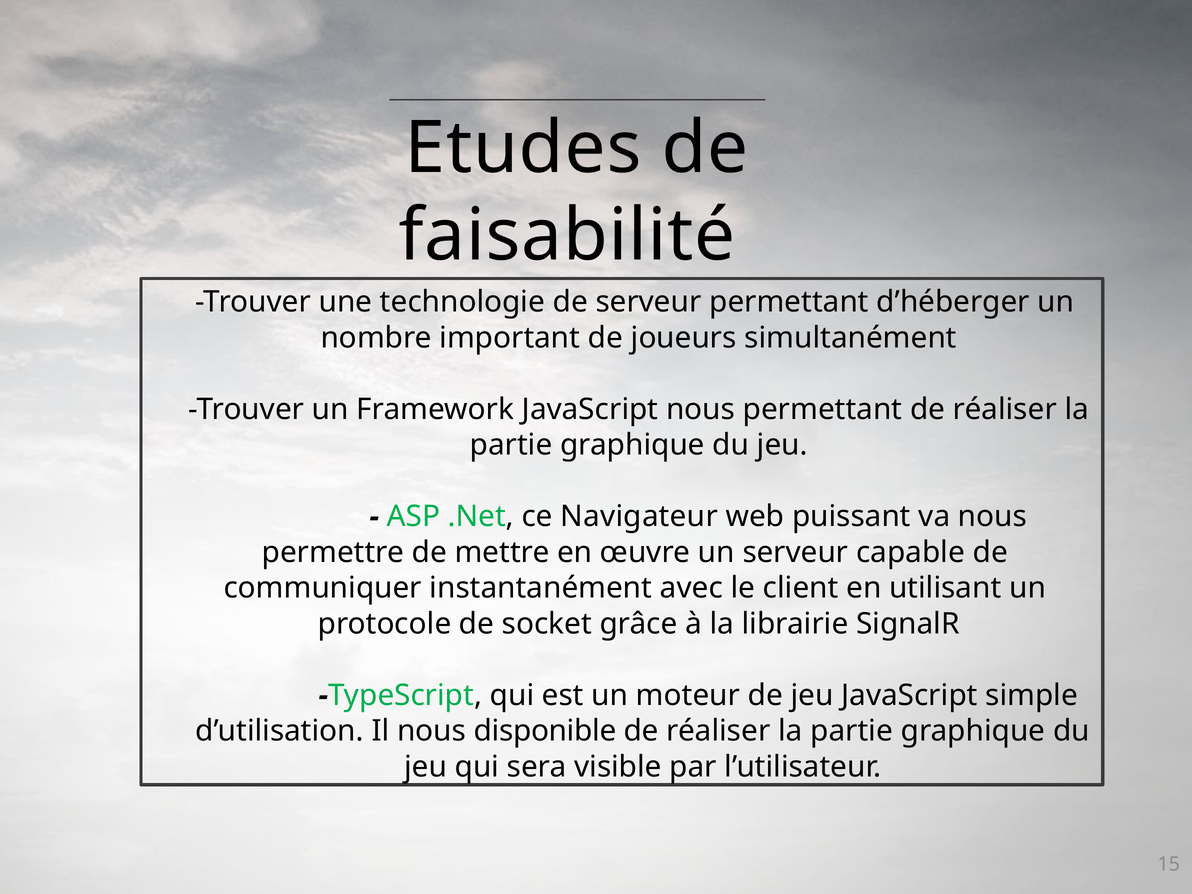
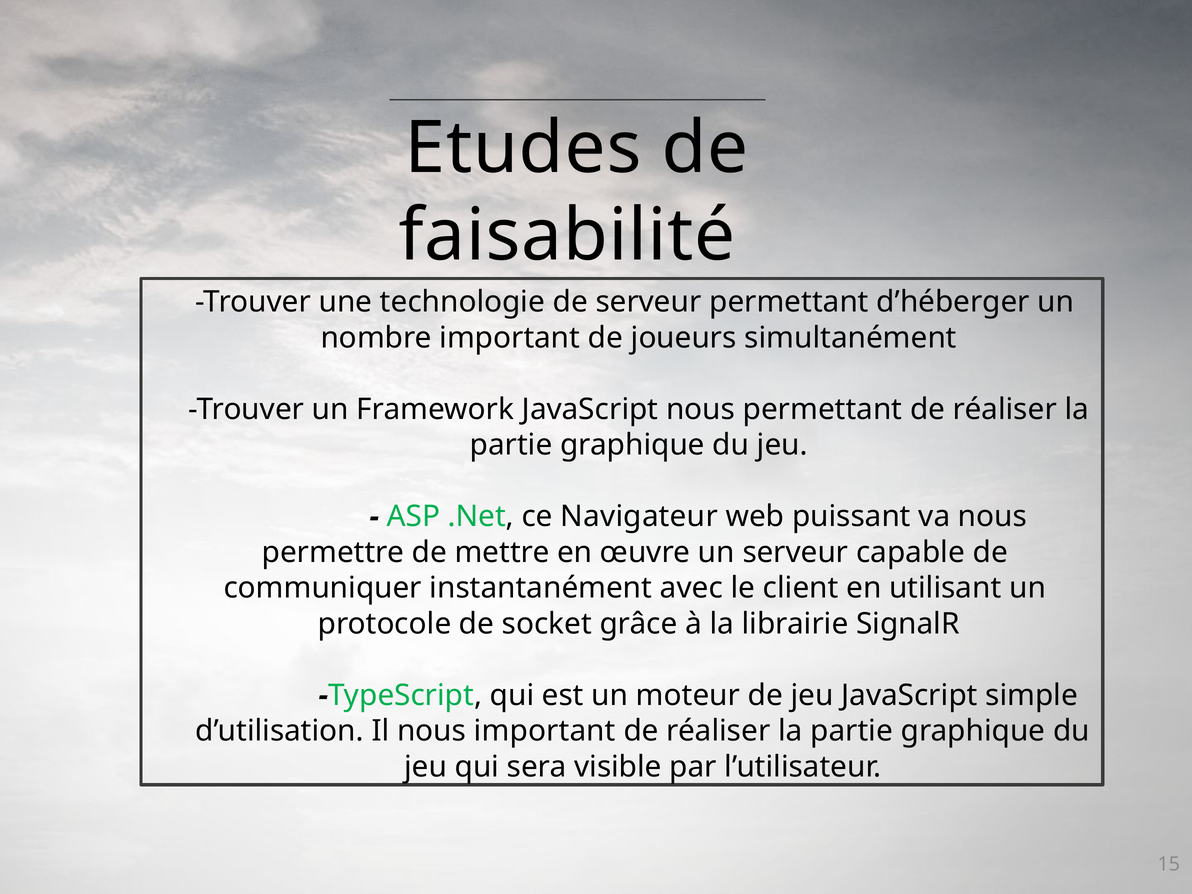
nous disponible: disponible -> important
